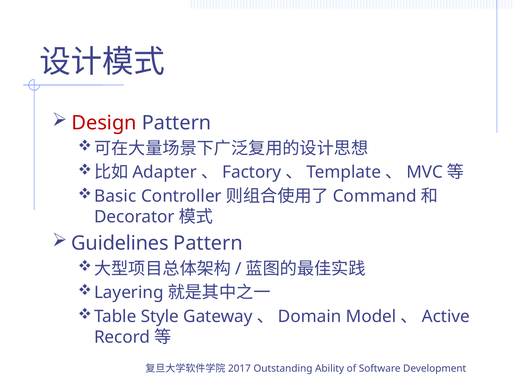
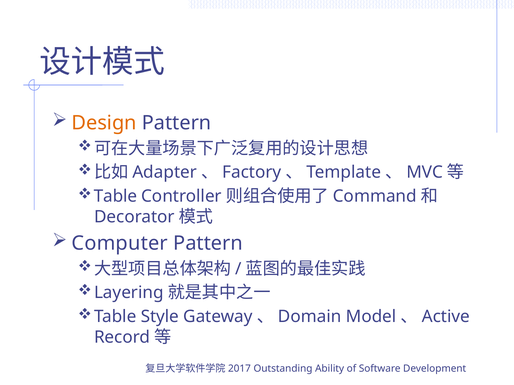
Design colour: red -> orange
Basic at (115, 197): Basic -> Table
Guidelines: Guidelines -> Computer
